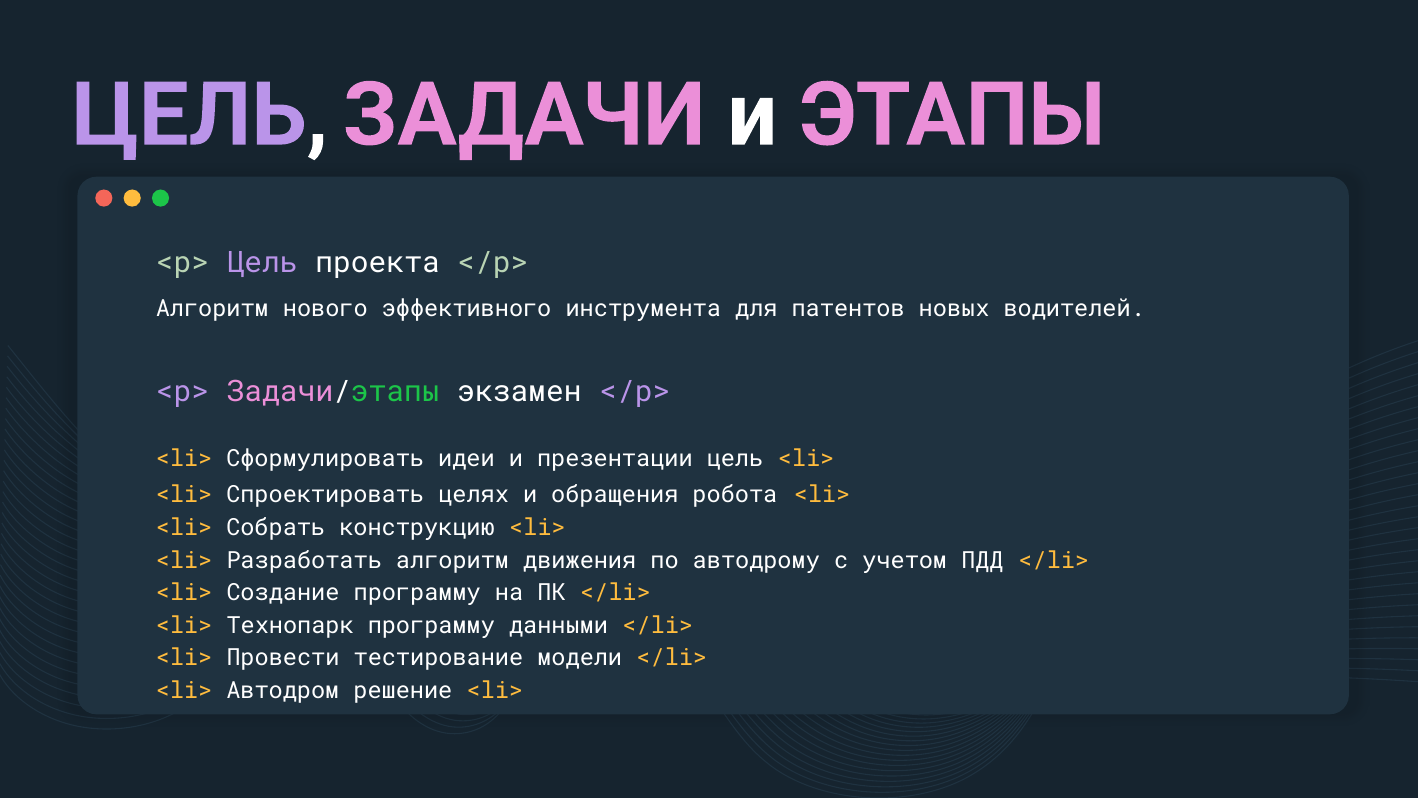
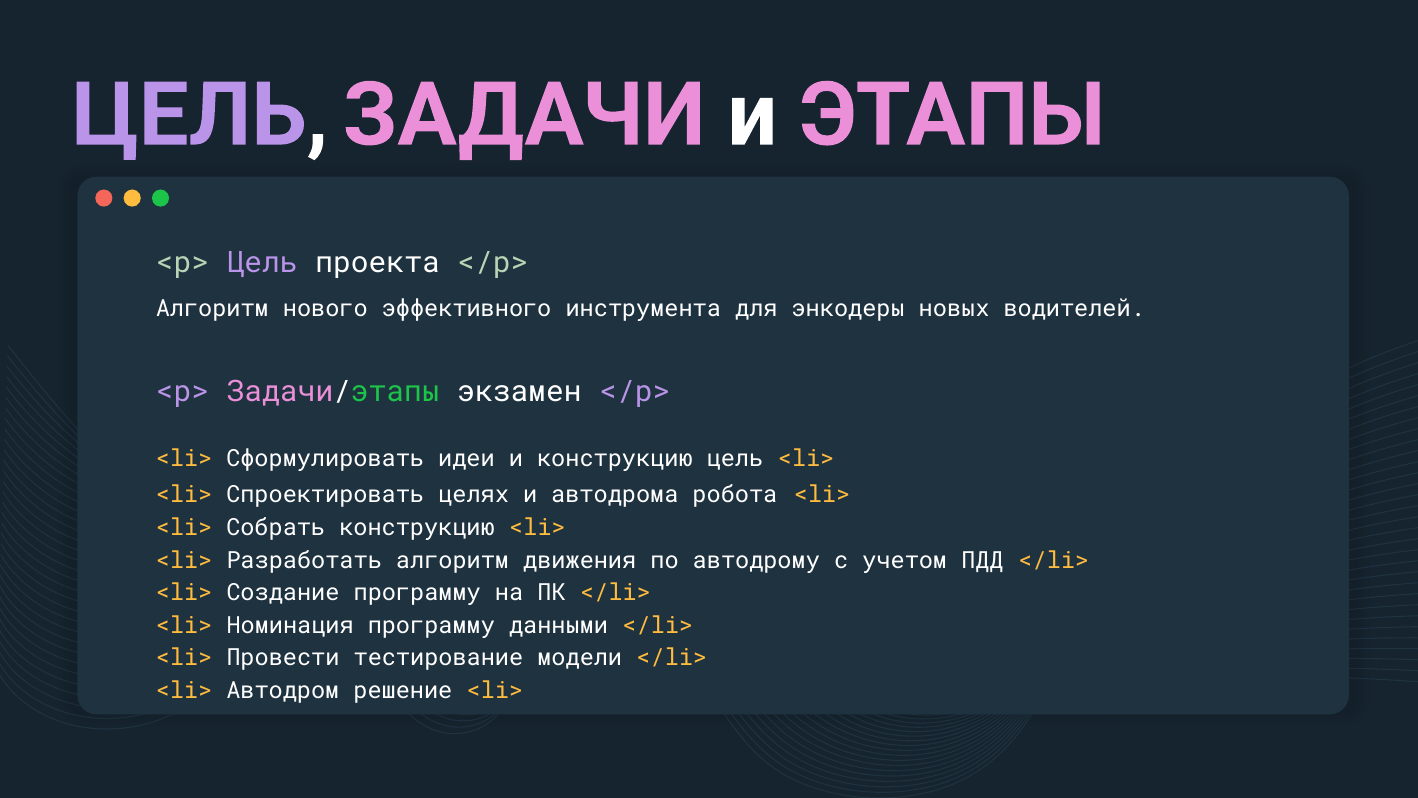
патентов: патентов -> энкодеры
и презентации: презентации -> конструкцию
обращения: обращения -> автодрома
Технопарк: Технопарк -> Номинация
